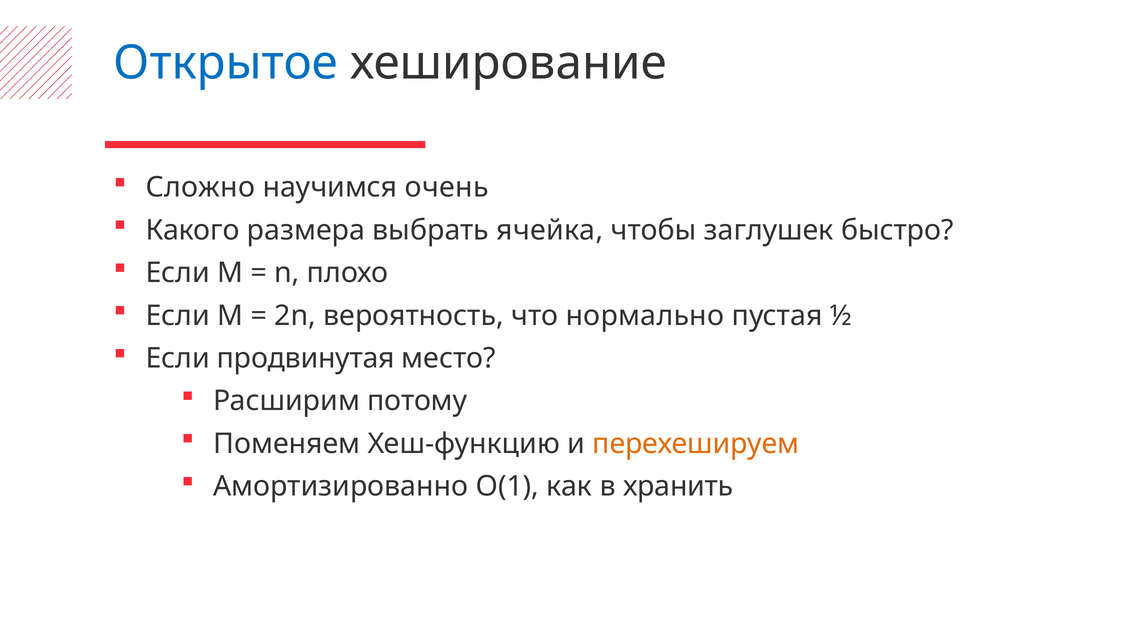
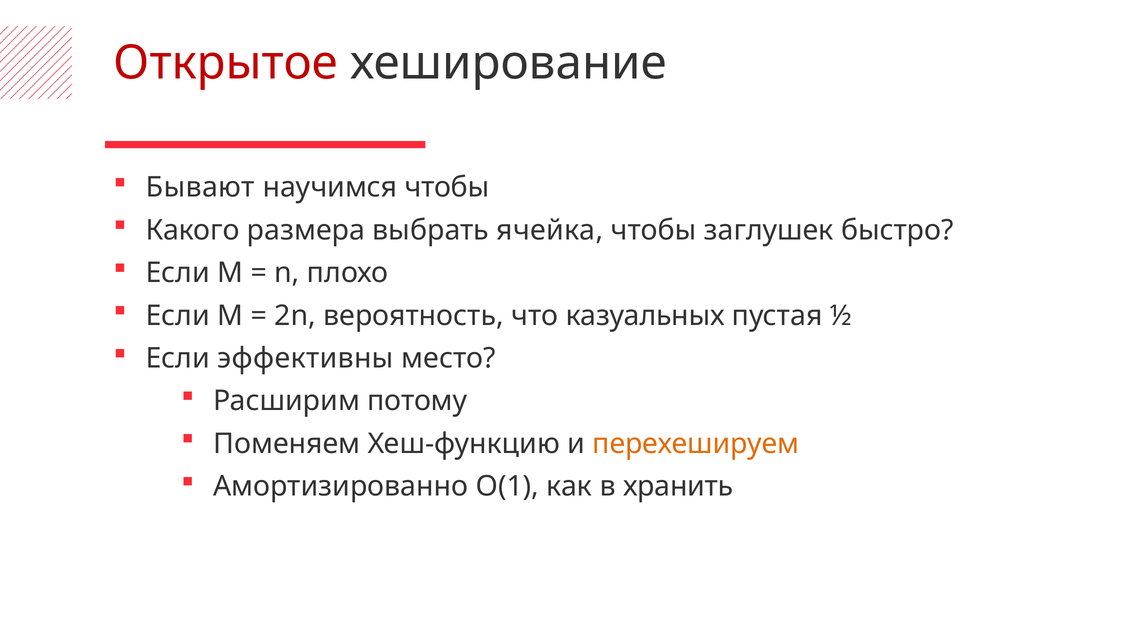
Открытое colour: blue -> red
Сложно: Сложно -> Бывают
научимся очень: очень -> чтобы
нормально: нормально -> казуальных
продвинутая: продвинутая -> эффективны
